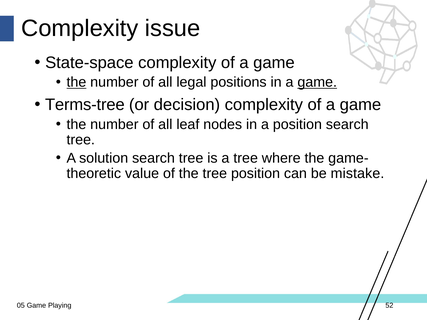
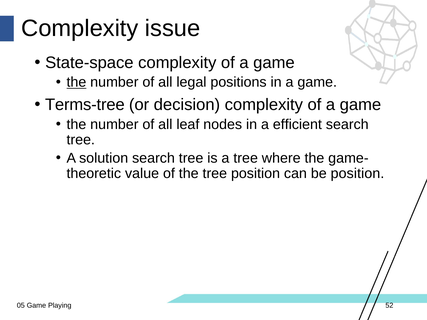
game at (317, 82) underline: present -> none
a position: position -> efficient
be mistake: mistake -> position
